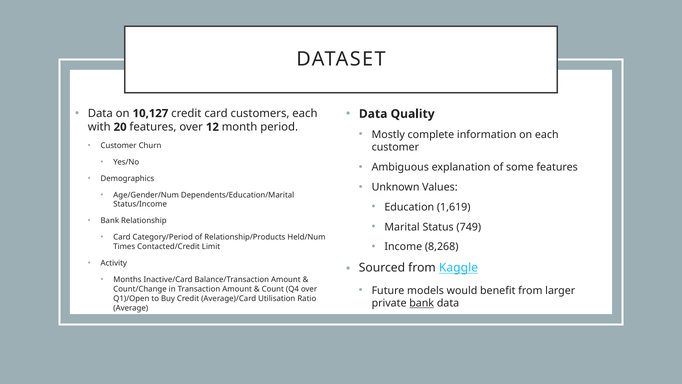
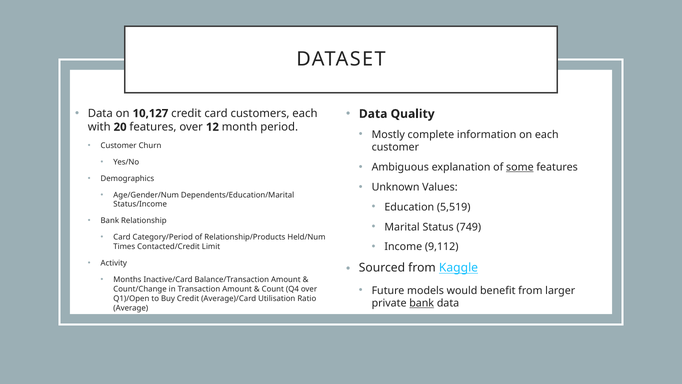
some underline: none -> present
1,619: 1,619 -> 5,519
8,268: 8,268 -> 9,112
